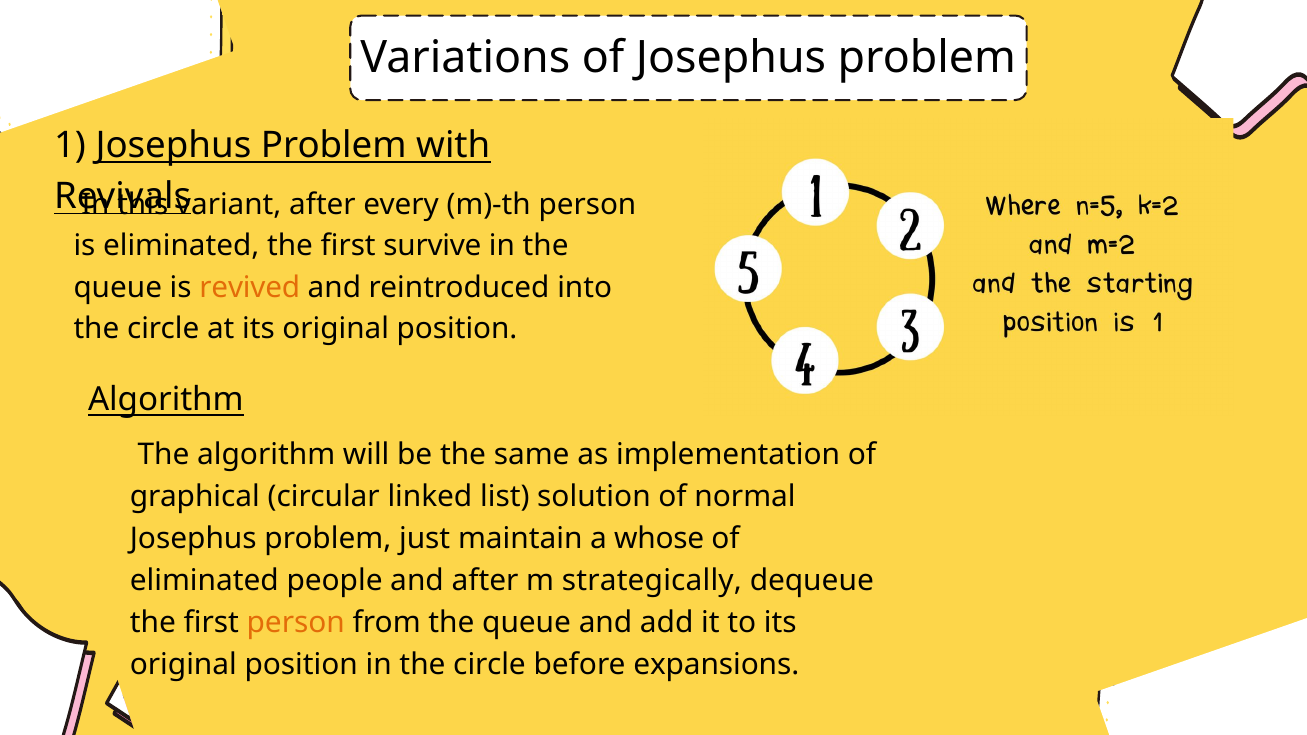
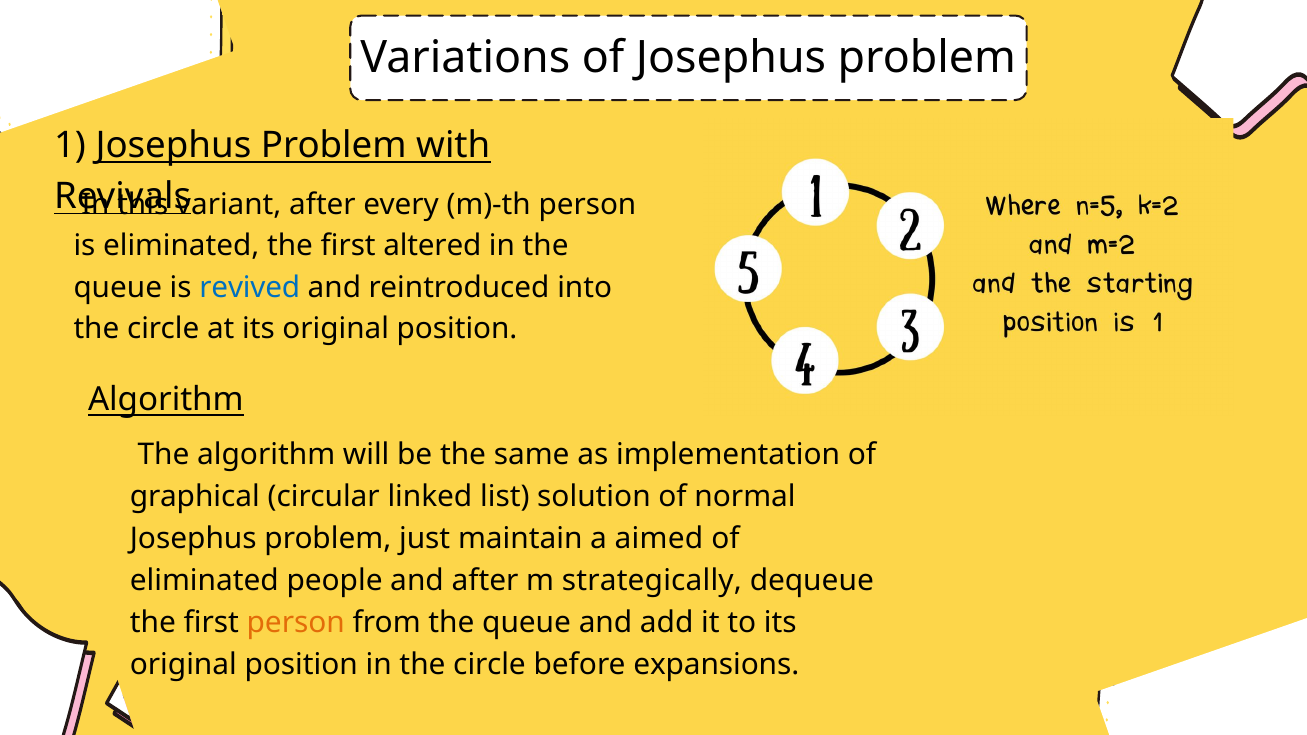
survive: survive -> altered
revived colour: orange -> blue
whose: whose -> aimed
